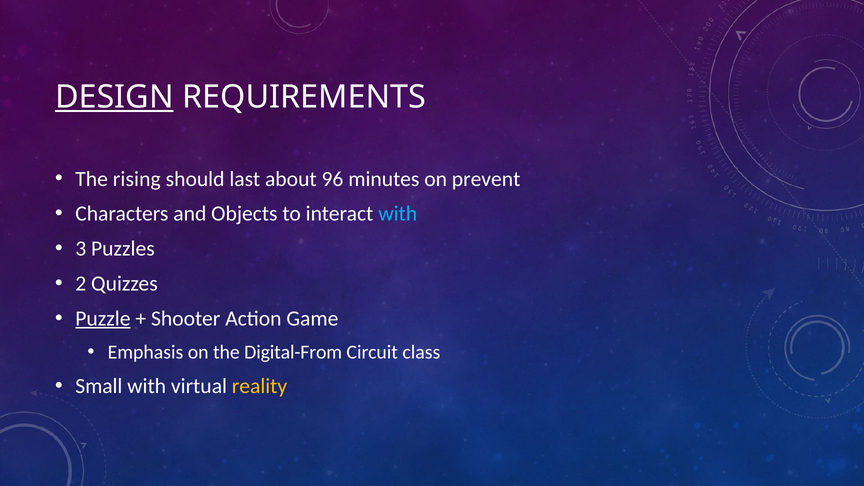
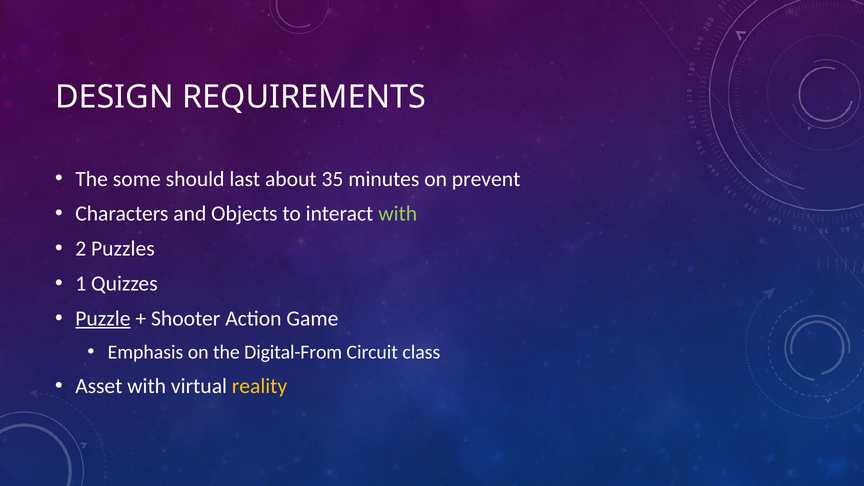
DESIGN underline: present -> none
rising: rising -> some
96: 96 -> 35
with at (398, 214) colour: light blue -> light green
3: 3 -> 2
2: 2 -> 1
Small: Small -> Asset
